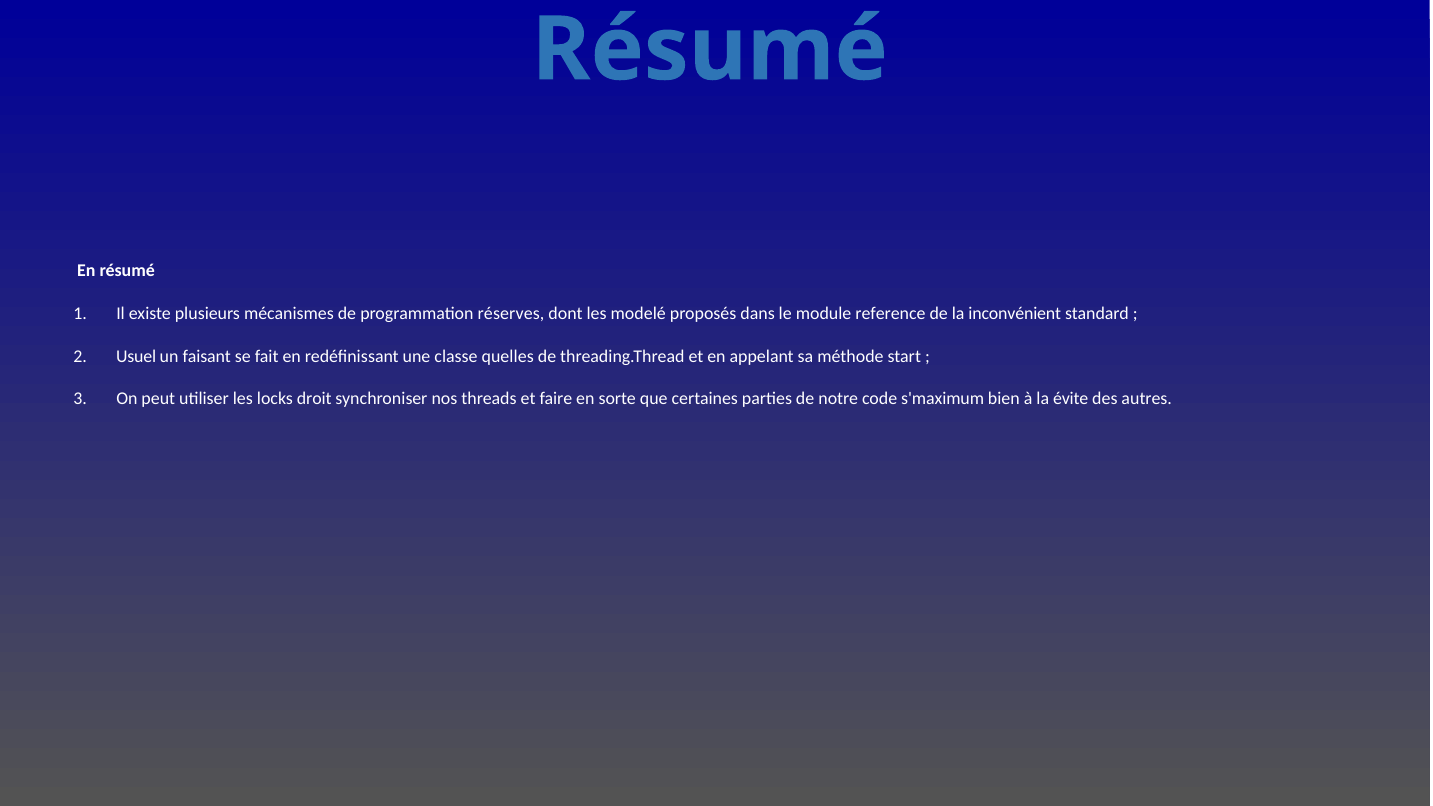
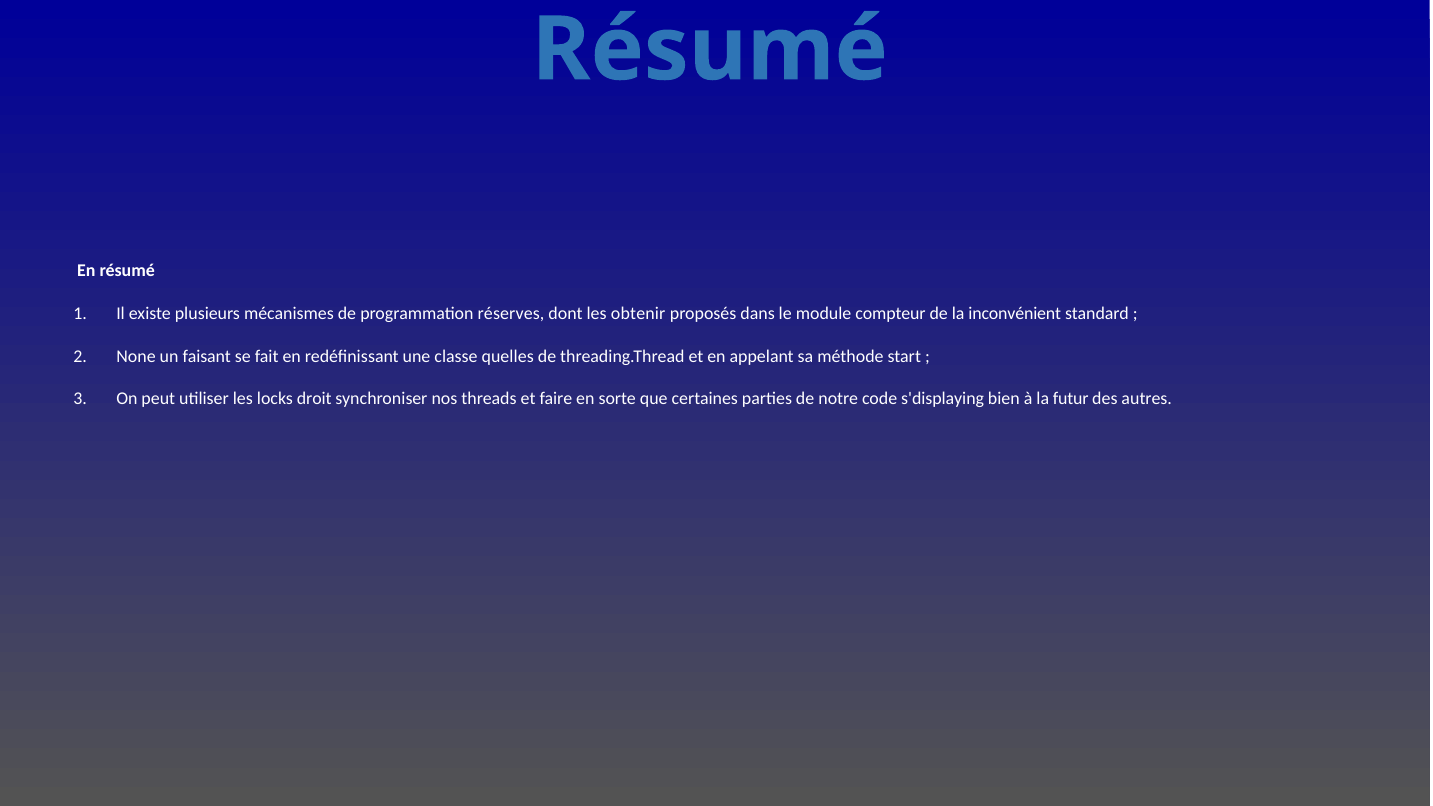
modelé: modelé -> obtenir
reference: reference -> compteur
Usuel: Usuel -> None
s'maximum: s'maximum -> s'displaying
évite: évite -> futur
